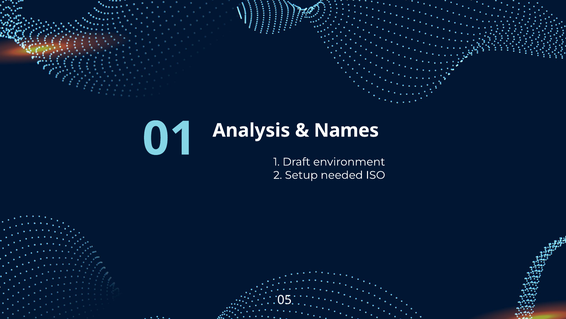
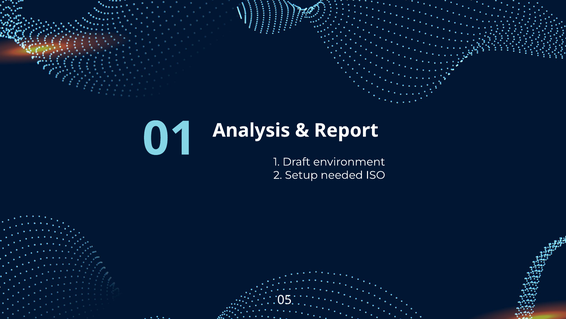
Names: Names -> Report
